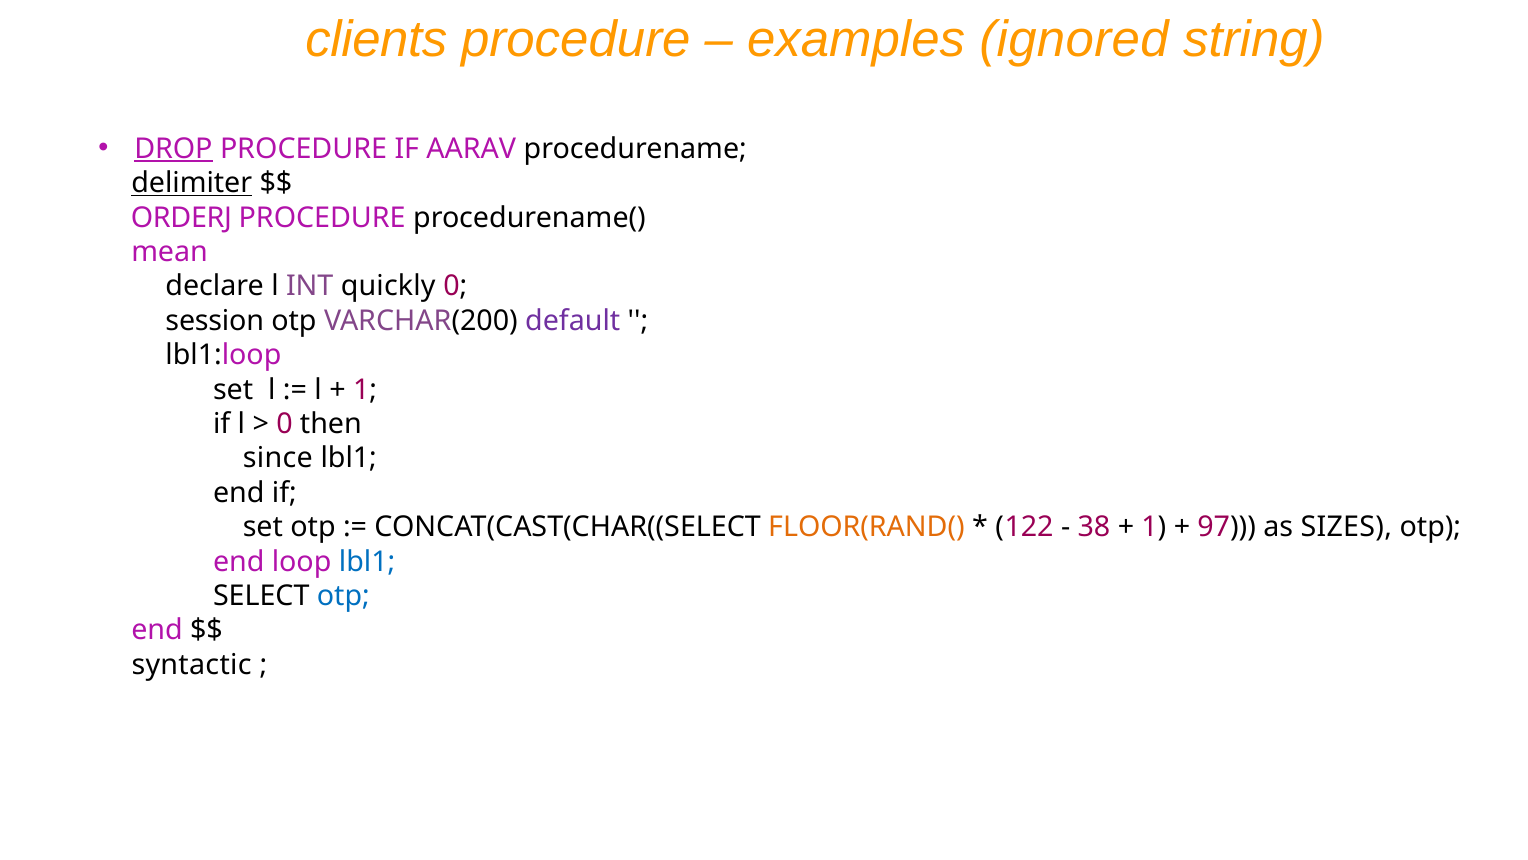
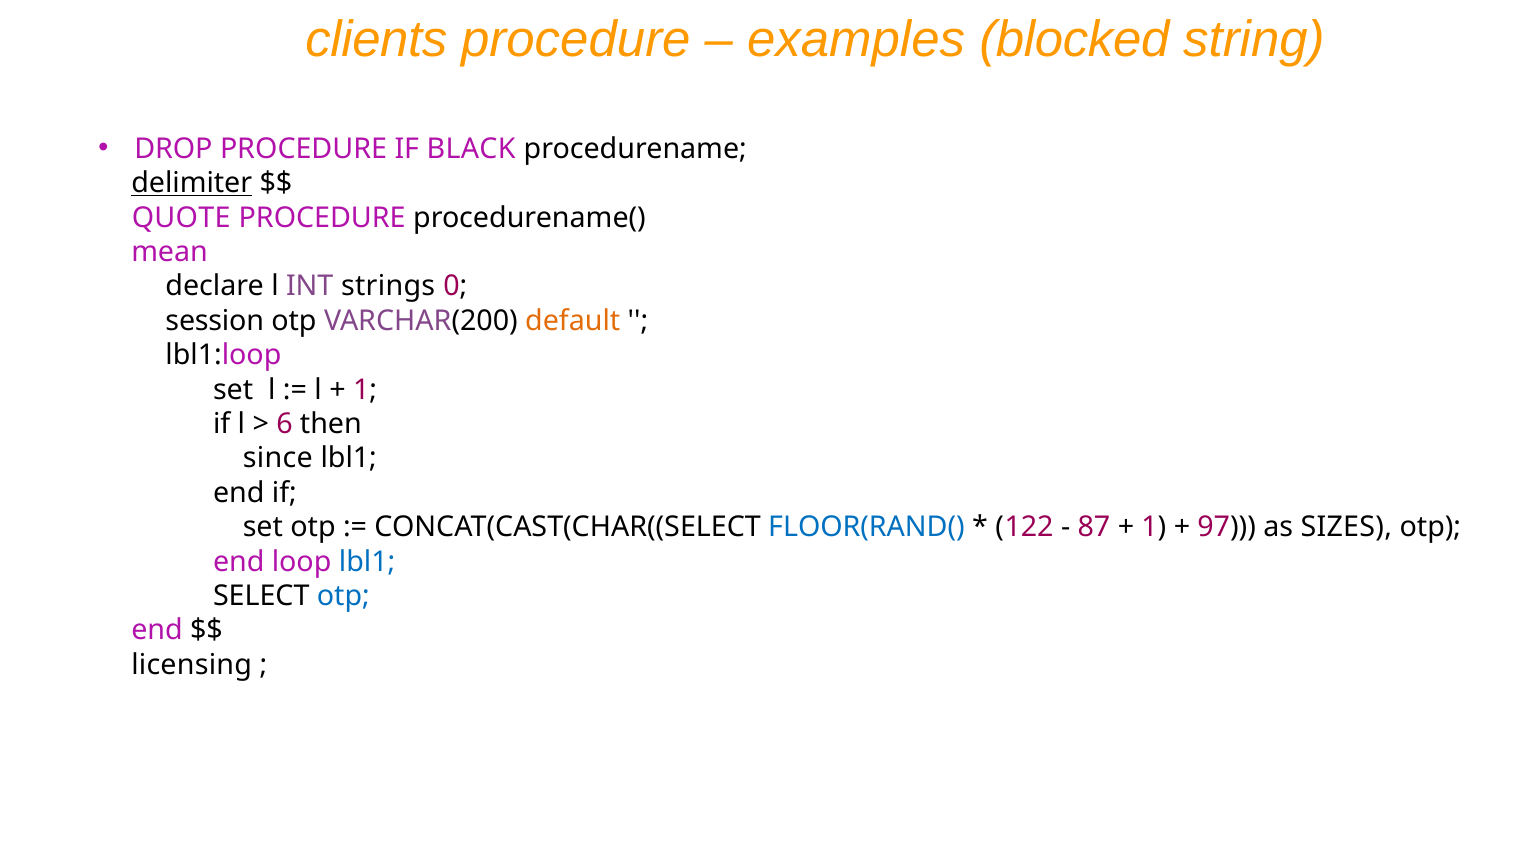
ignored: ignored -> blocked
DROP underline: present -> none
AARAV: AARAV -> BLACK
ORDERJ: ORDERJ -> QUOTE
quickly: quickly -> strings
default colour: purple -> orange
0 at (284, 424): 0 -> 6
FLOOR(RAND( colour: orange -> blue
38: 38 -> 87
syntactic: syntactic -> licensing
